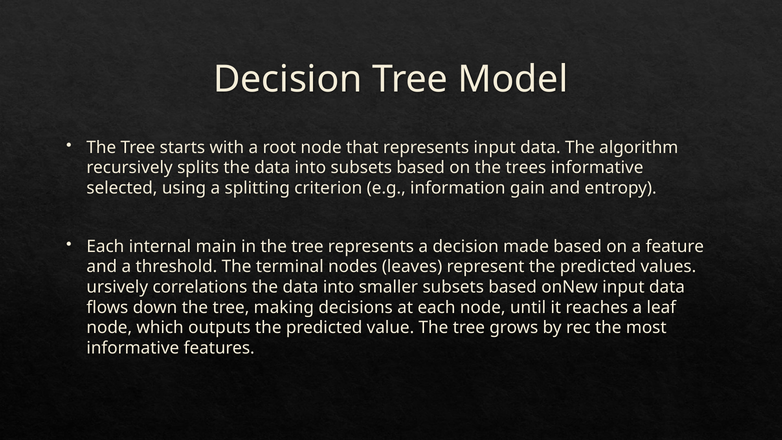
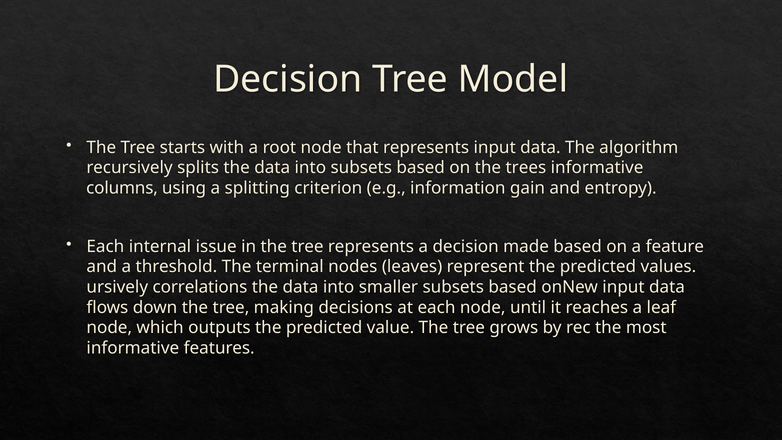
selected: selected -> columns
main: main -> issue
